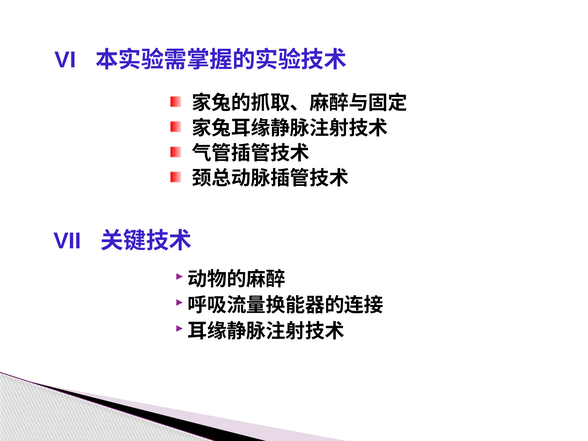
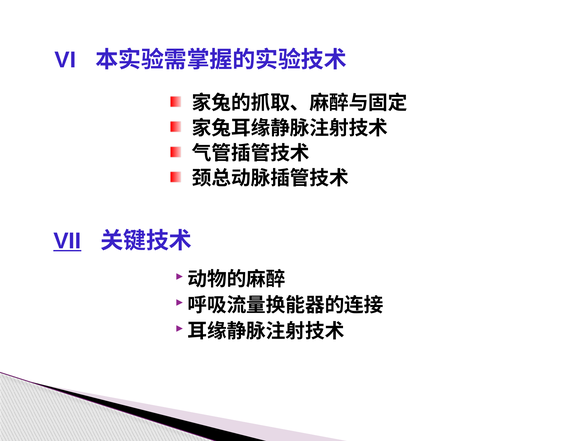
VII underline: none -> present
